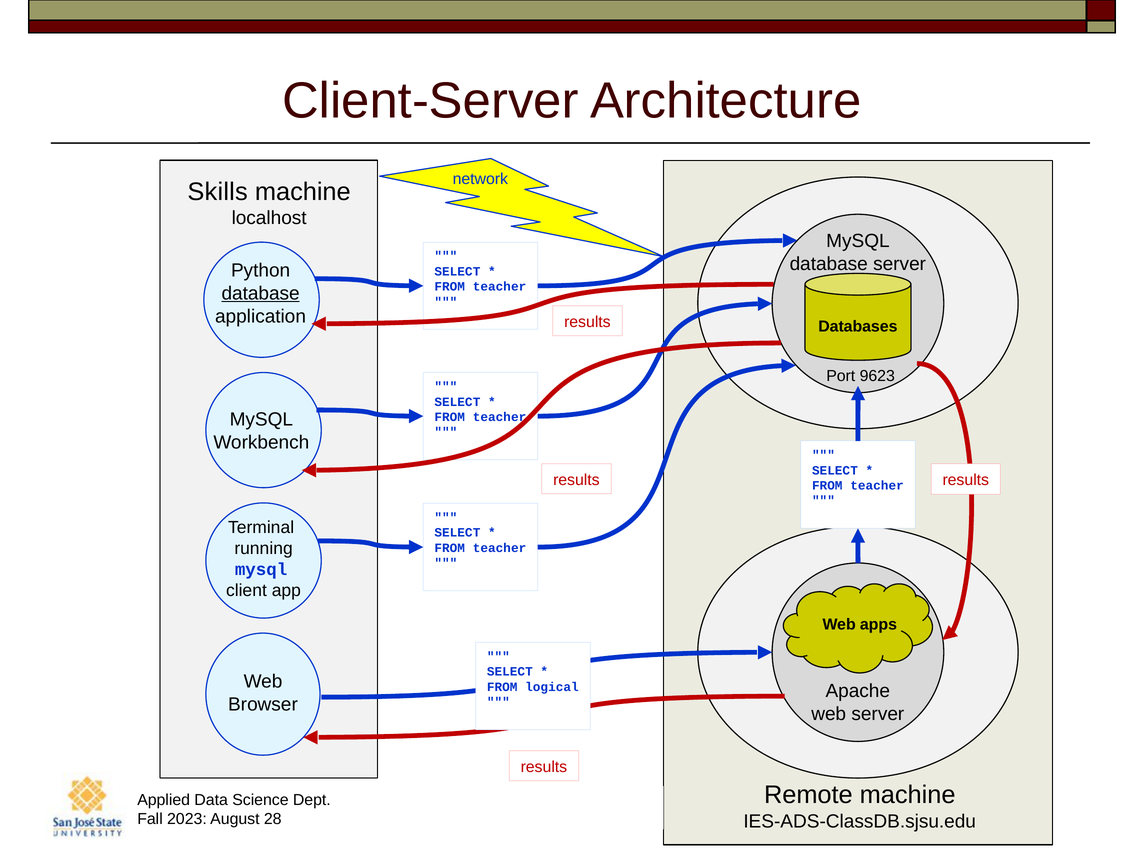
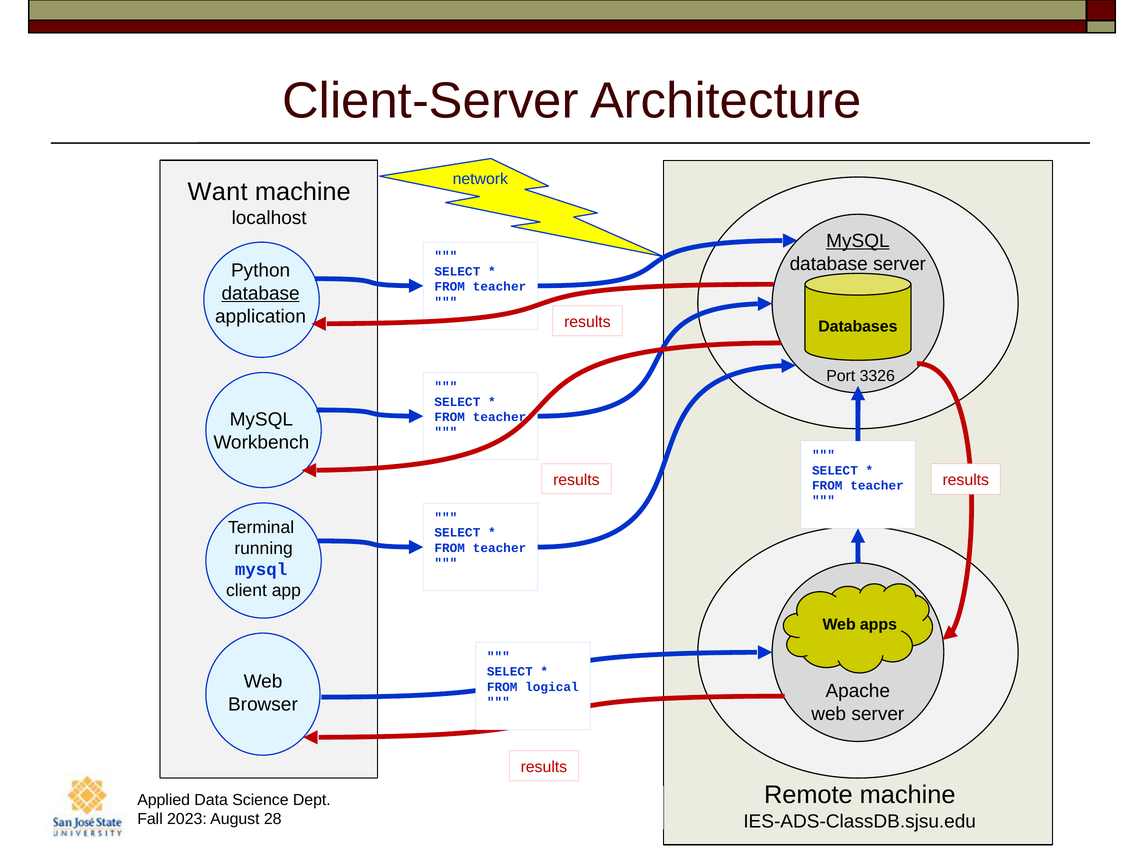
Skills: Skills -> Want
MySQL at (858, 241) underline: none -> present
9623: 9623 -> 3326
